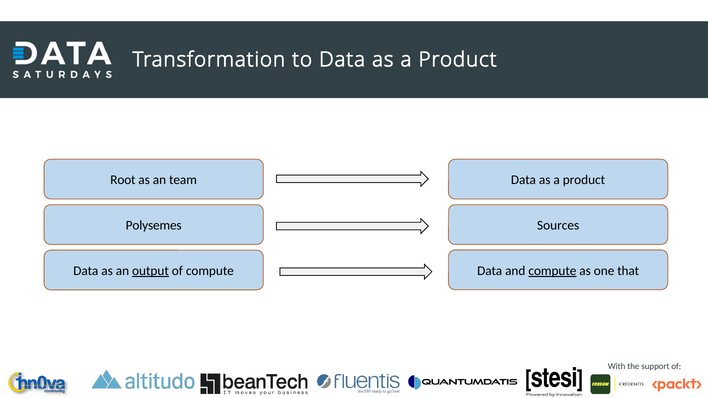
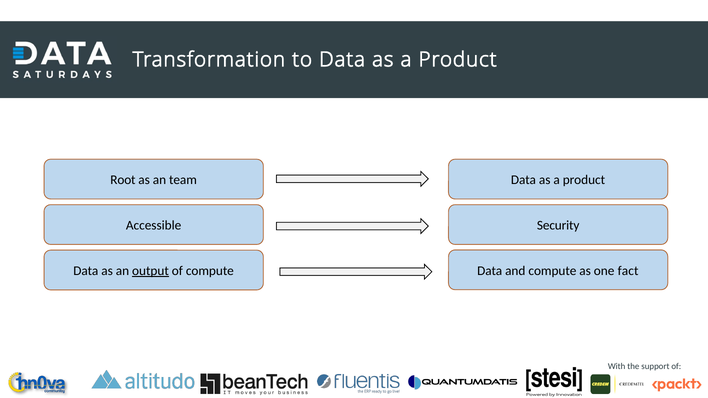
Polysemes: Polysemes -> Accessible
Sources: Sources -> Security
compute at (552, 271) underline: present -> none
that: that -> fact
